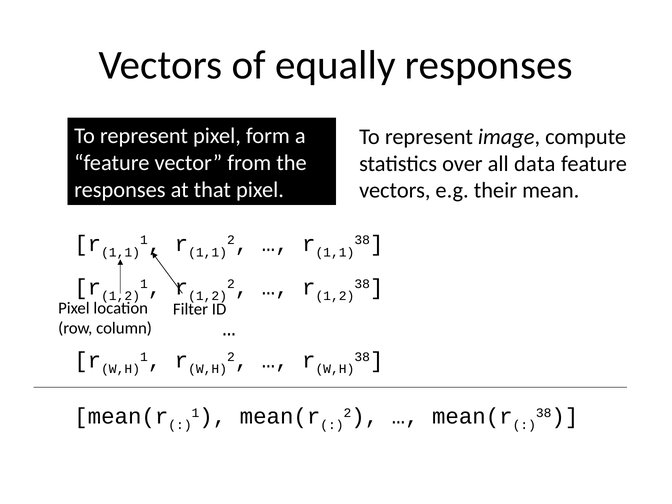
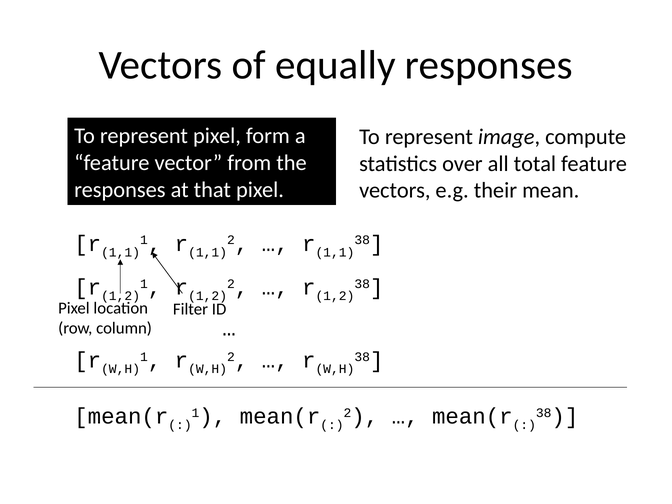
data: data -> total
